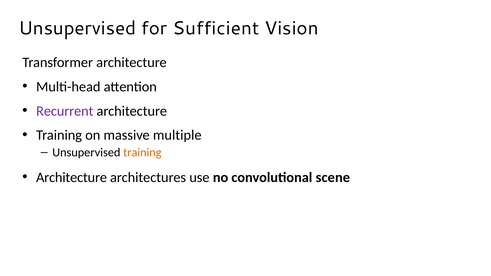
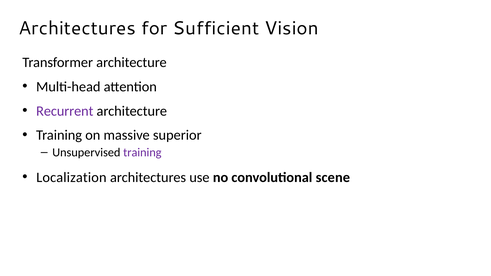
Unsupervised at (77, 28): Unsupervised -> Architectures
multiple: multiple -> superior
training at (142, 153) colour: orange -> purple
Architecture at (72, 177): Architecture -> Localization
